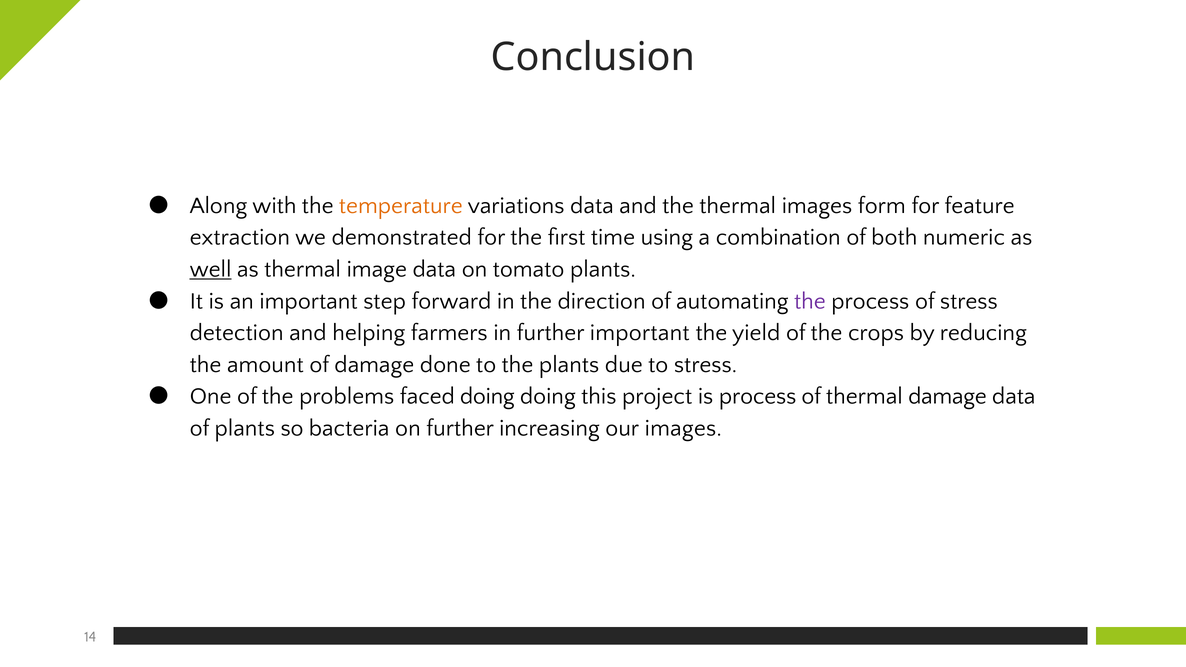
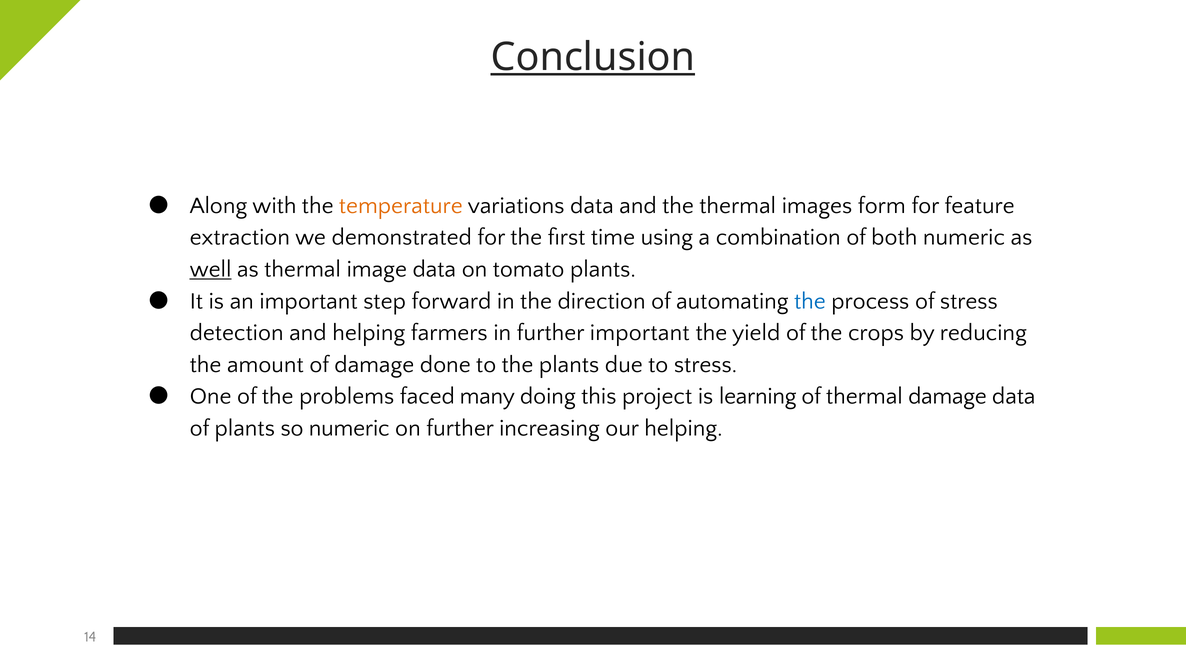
Conclusion underline: none -> present
the at (810, 301) colour: purple -> blue
faced doing: doing -> many
is process: process -> learning
so bacteria: bacteria -> numeric
our images: images -> helping
